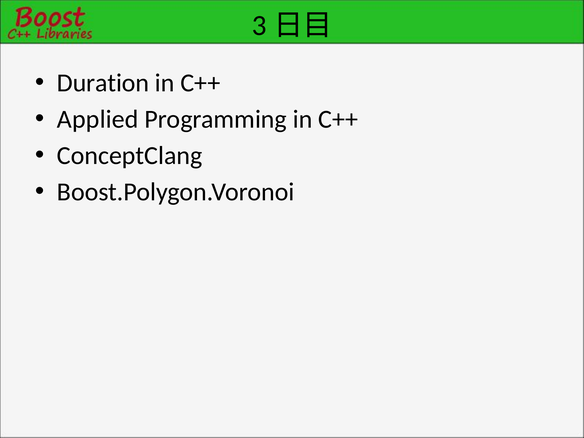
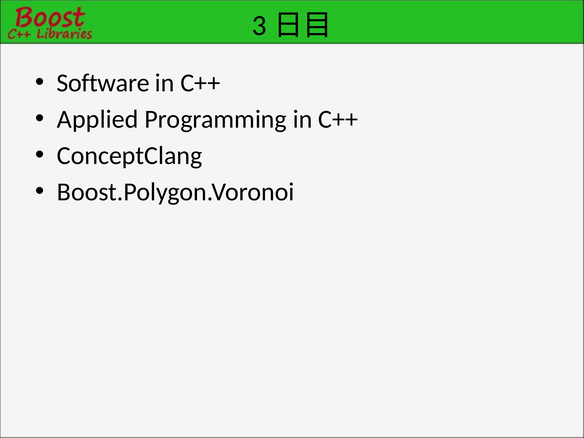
Duration: Duration -> Software
